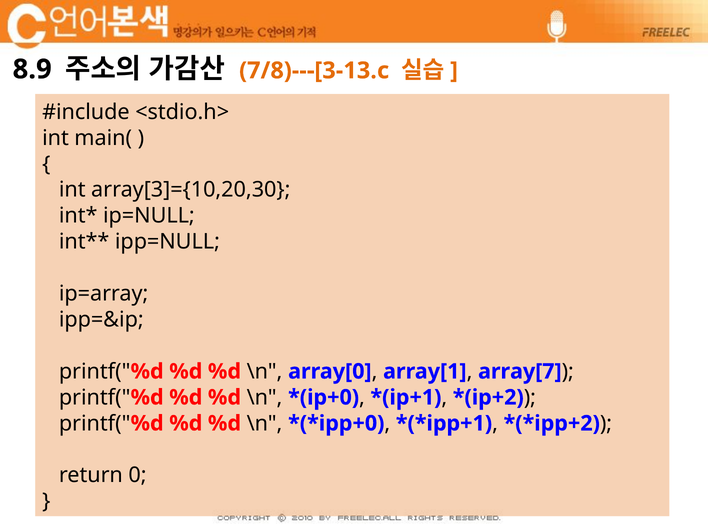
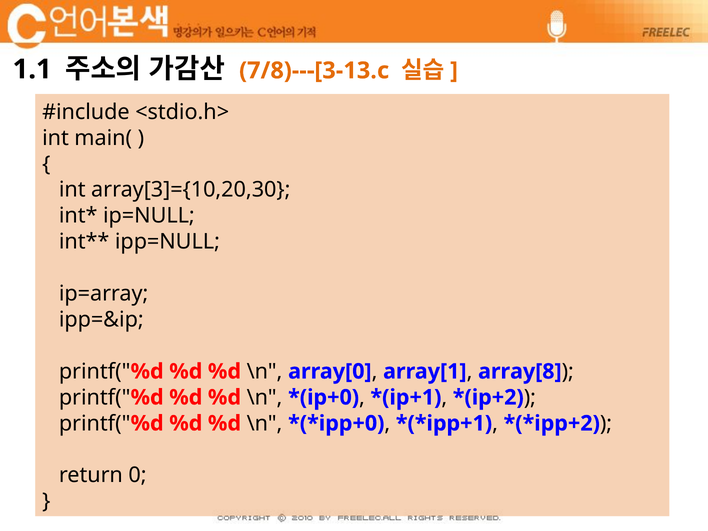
8.9: 8.9 -> 1.1
array[7: array[7 -> array[8
